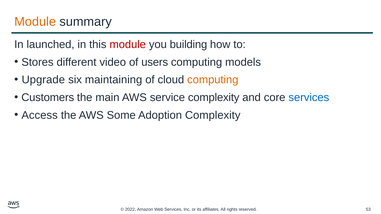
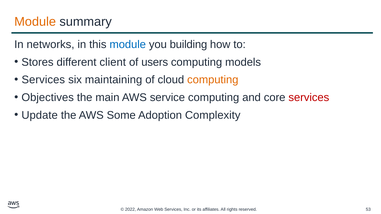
launched: launched -> networks
module at (128, 45) colour: red -> blue
video: video -> client
Upgrade at (43, 80): Upgrade -> Services
Customers: Customers -> Objectives
service complexity: complexity -> computing
services at (309, 98) colour: blue -> red
Access: Access -> Update
